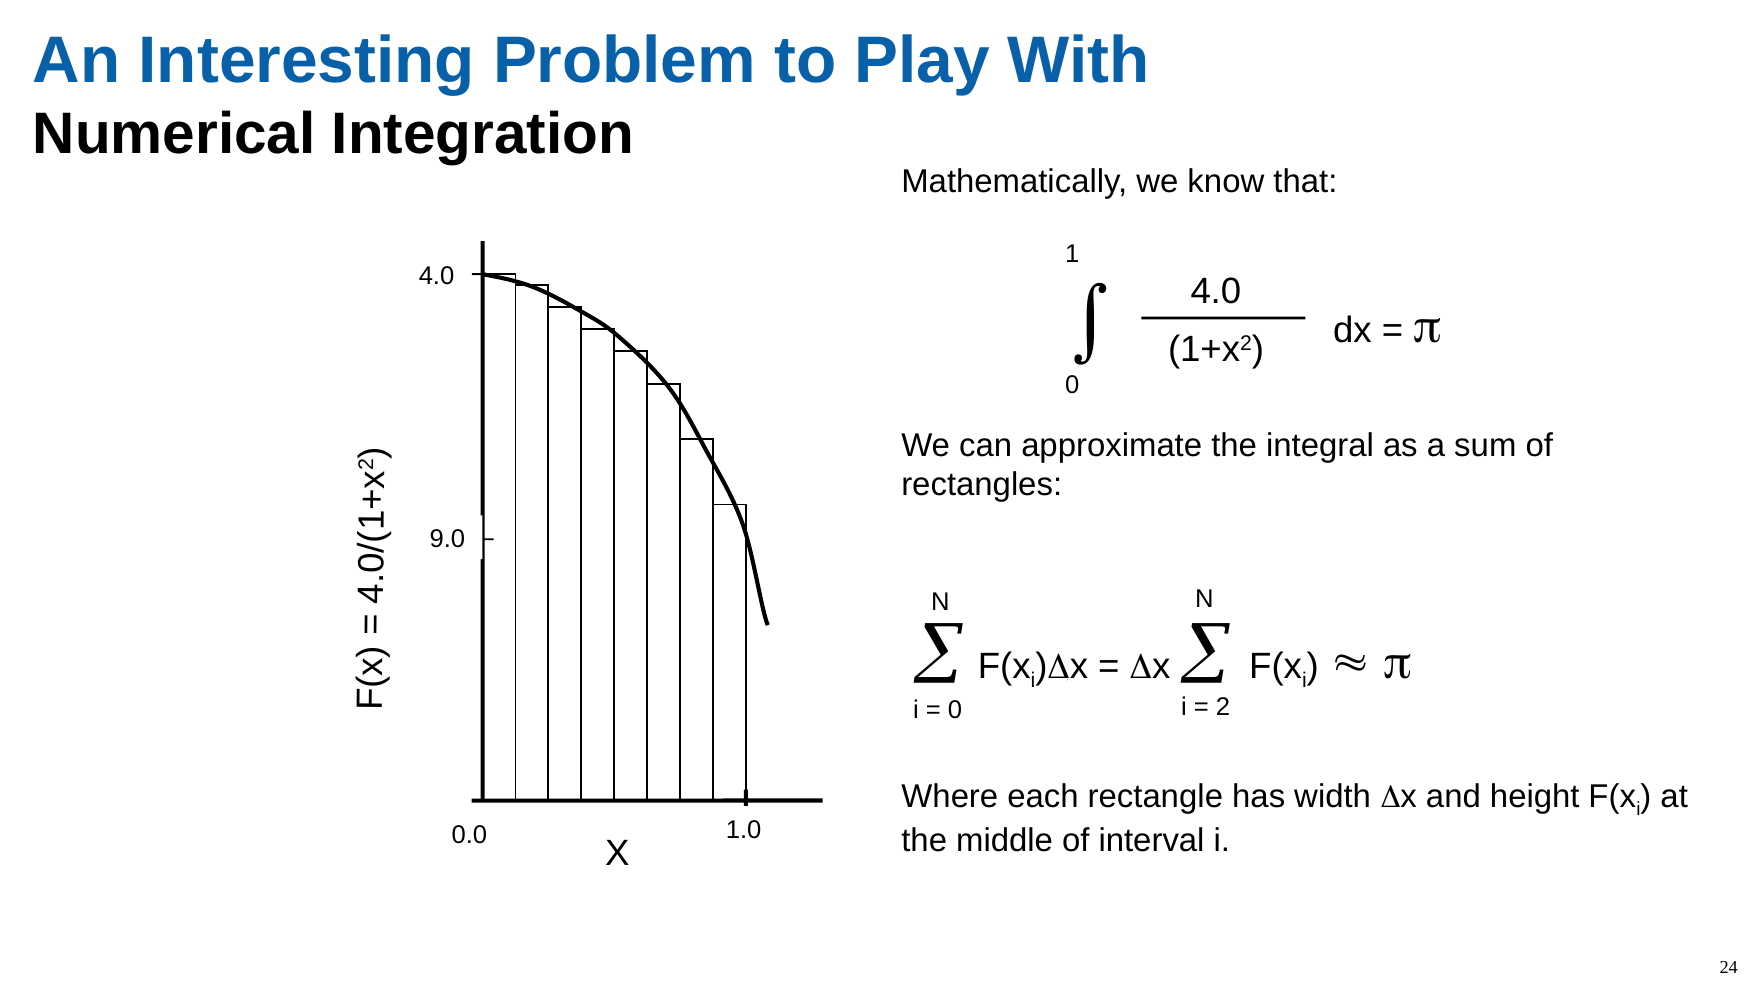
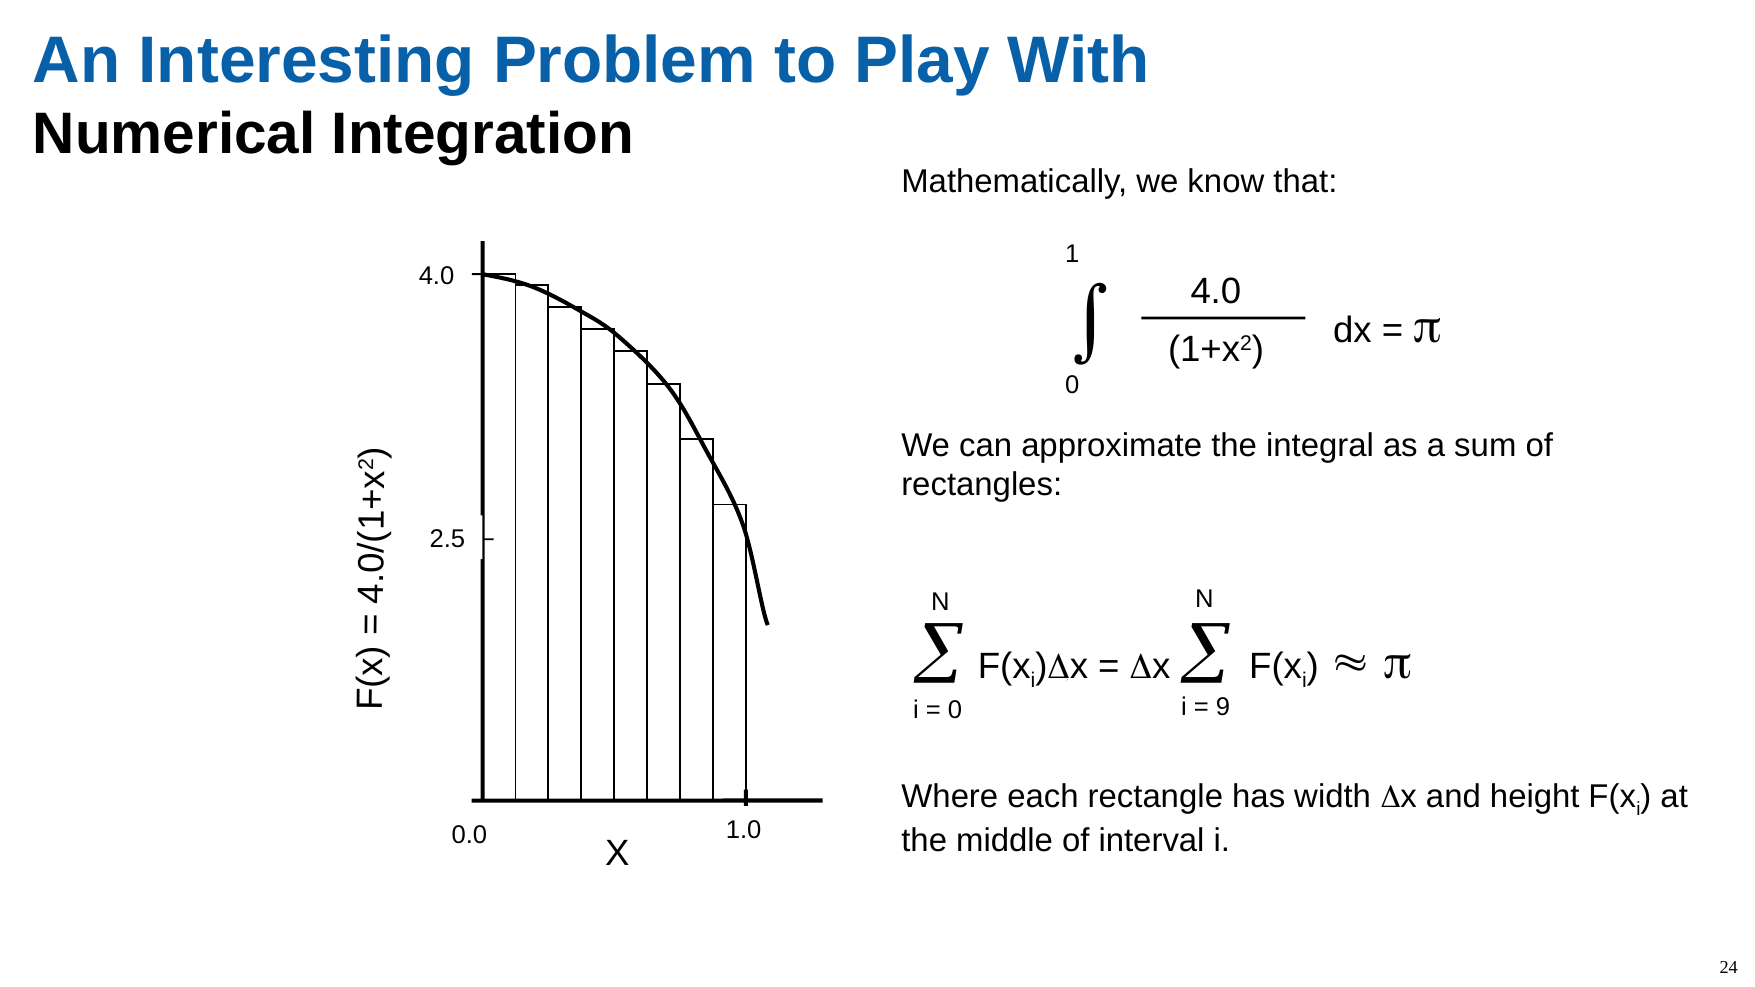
9.0: 9.0 -> 2.5
2 at (1223, 707): 2 -> 9
